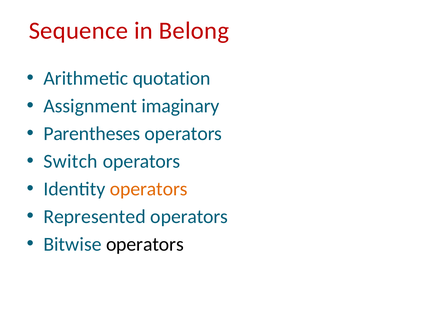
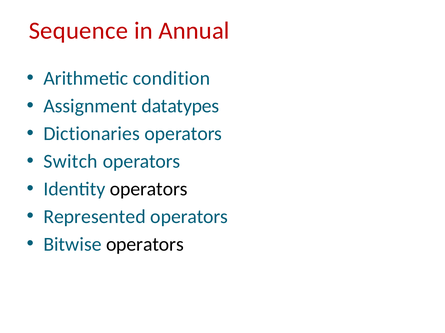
Belong: Belong -> Annual
quotation: quotation -> condition
imaginary: imaginary -> datatypes
Parentheses: Parentheses -> Dictionaries
operators at (149, 189) colour: orange -> black
